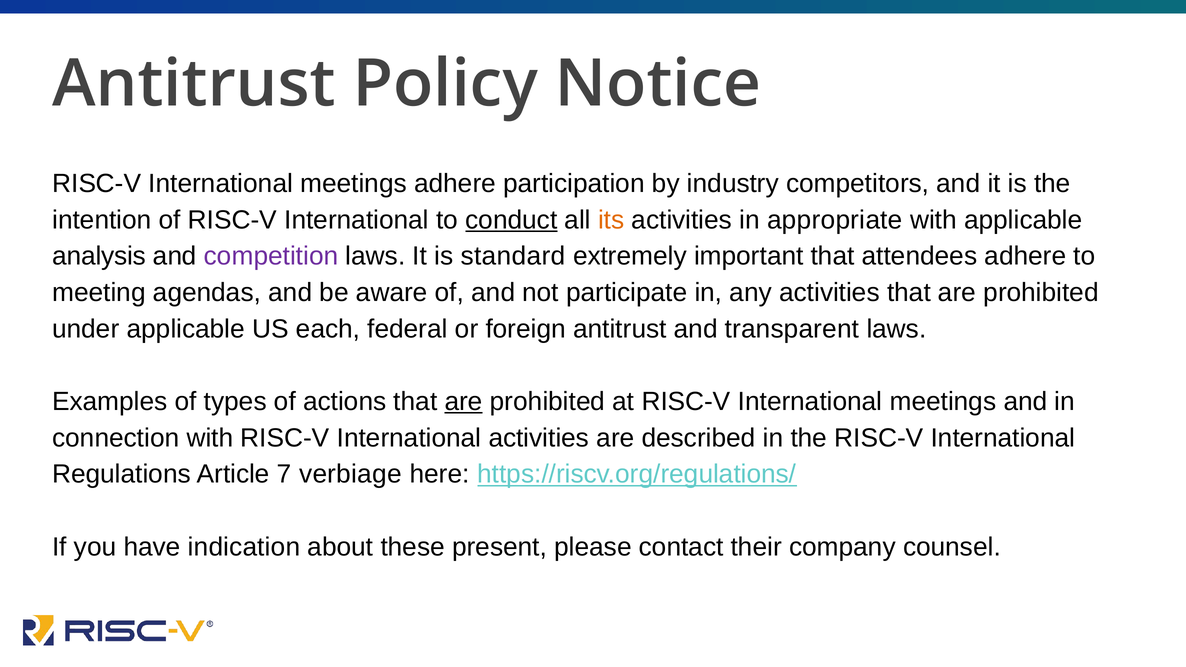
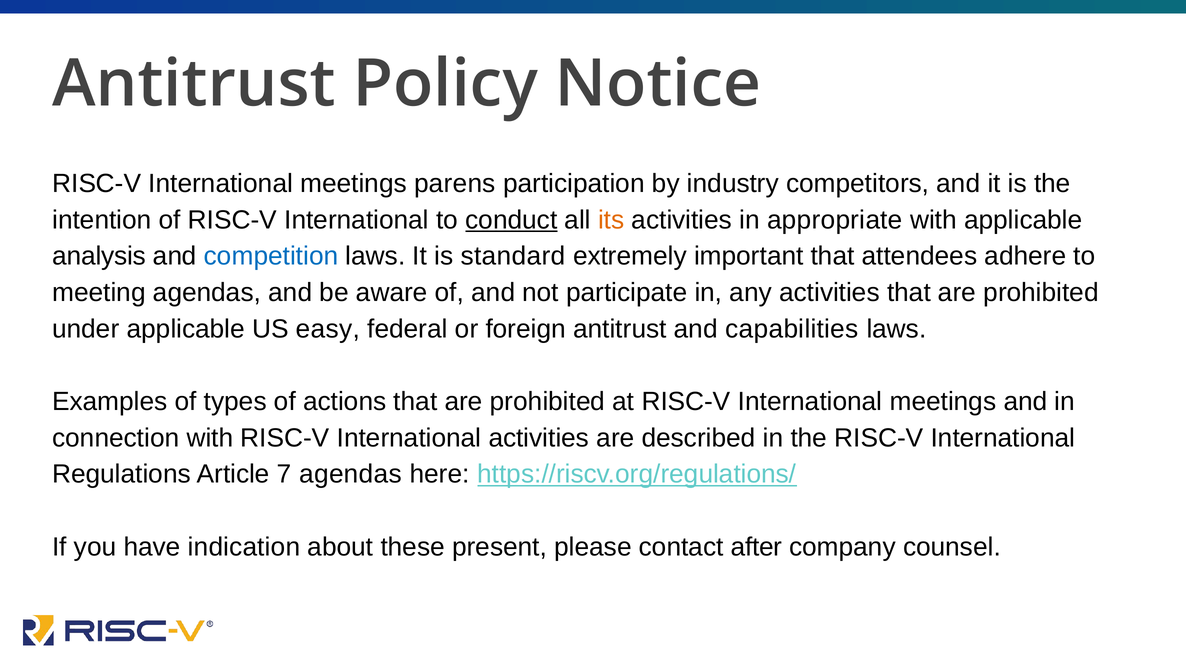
meetings adhere: adhere -> parens
competition colour: purple -> blue
each: each -> easy
transparent: transparent -> capabilities
are at (464, 402) underline: present -> none
7 verbiage: verbiage -> agendas
their: their -> after
